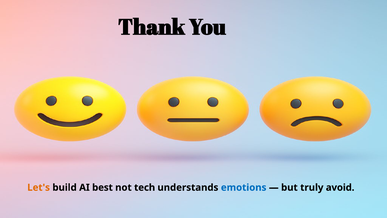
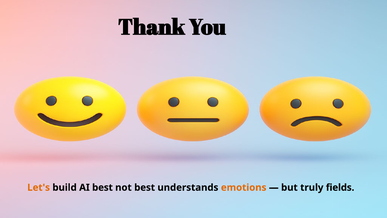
not tech: tech -> best
emotions colour: blue -> orange
avoid: avoid -> fields
